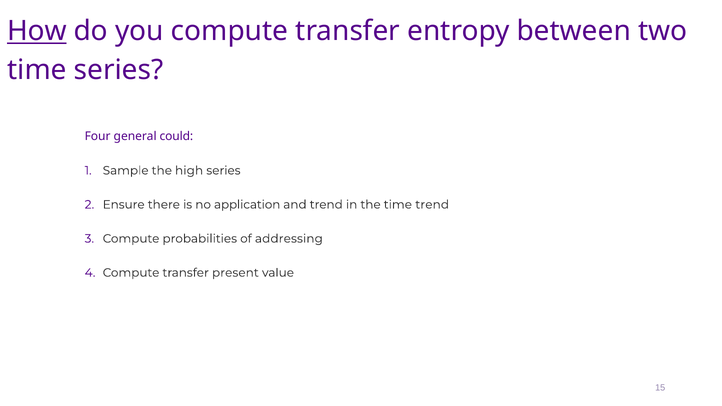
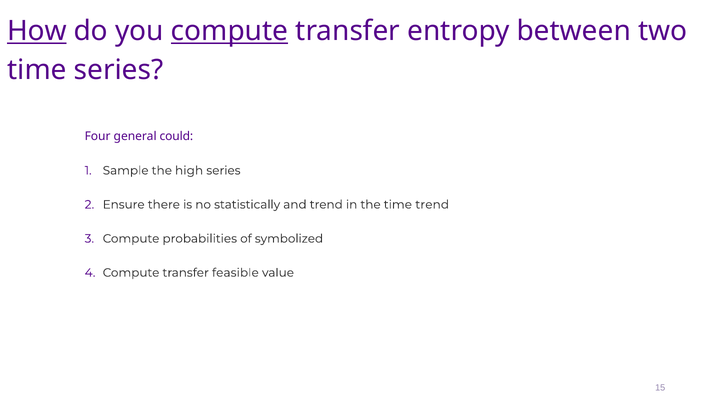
compute at (230, 31) underline: none -> present
application: application -> statistically
addressing: addressing -> symbolized
present: present -> feasible
